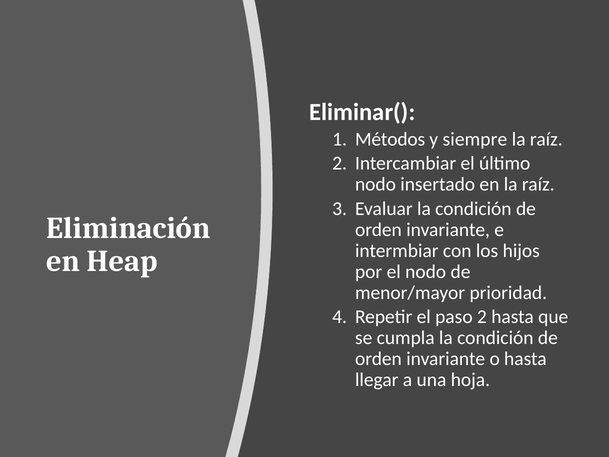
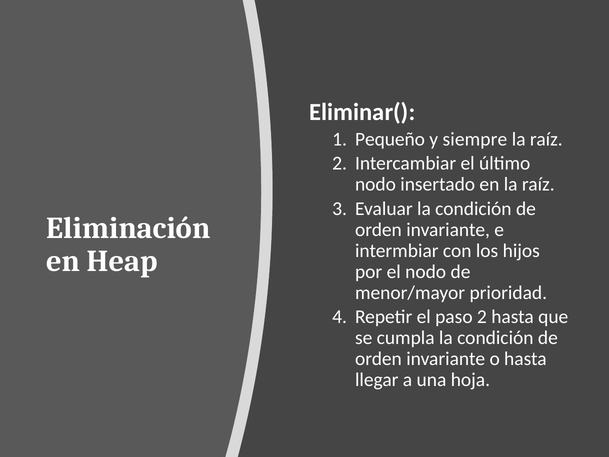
Métodos: Métodos -> Pequeño
